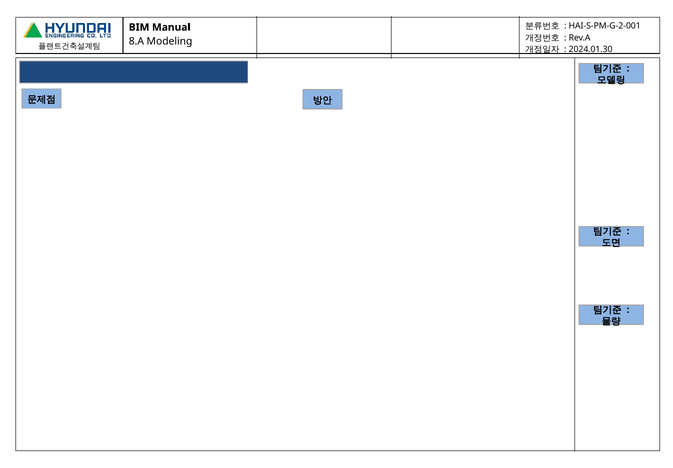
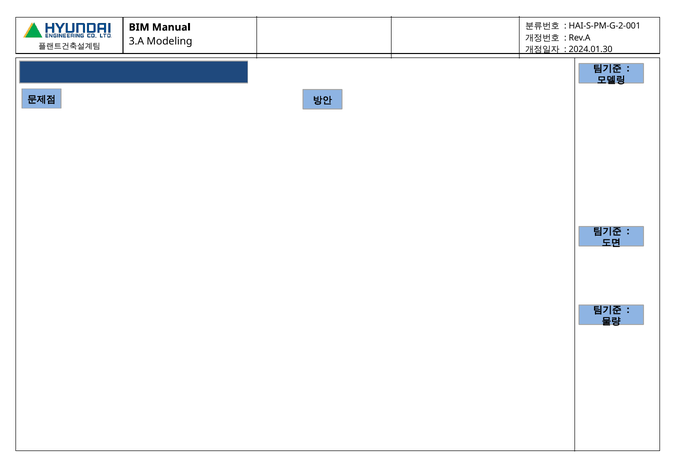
8.A: 8.A -> 3.A
